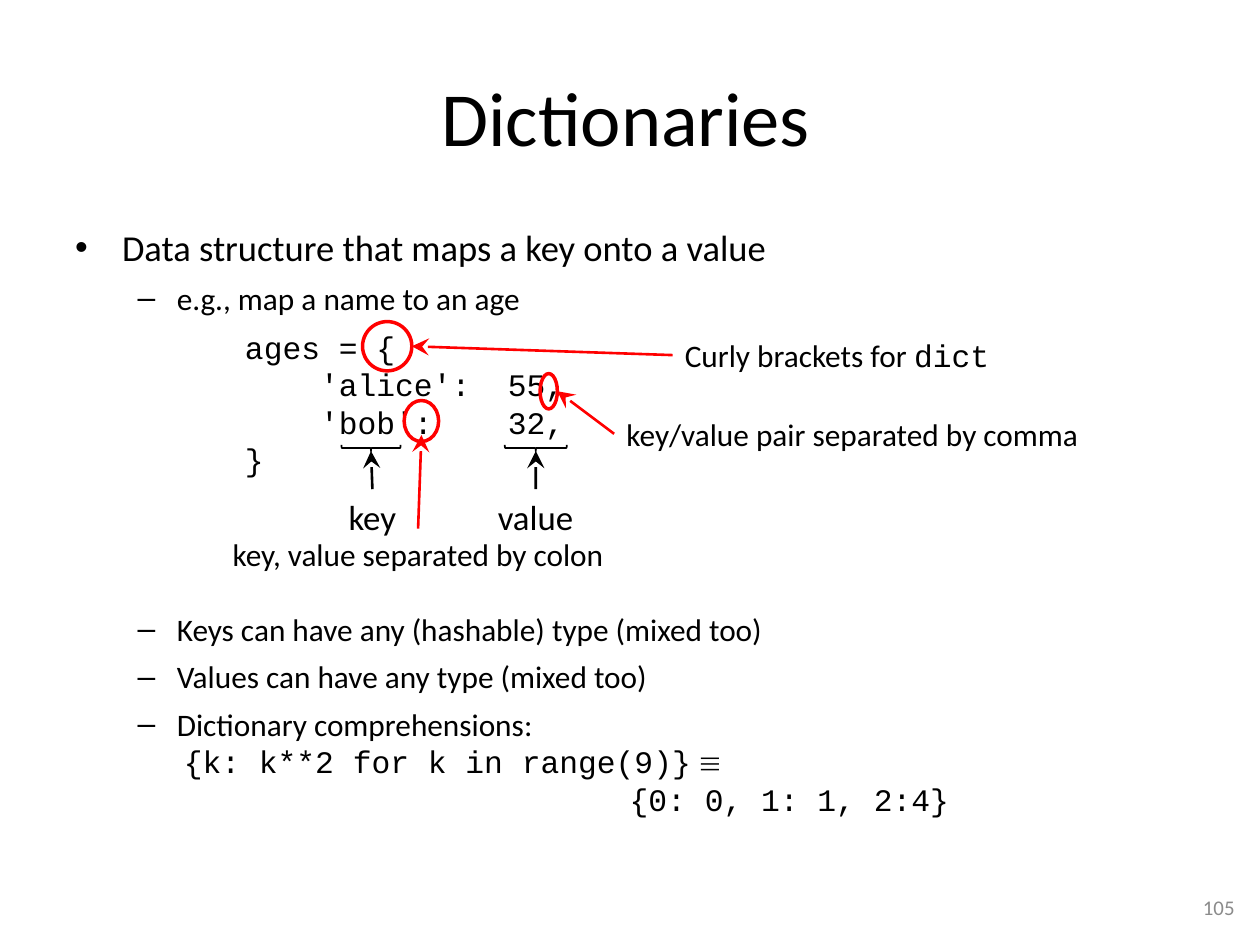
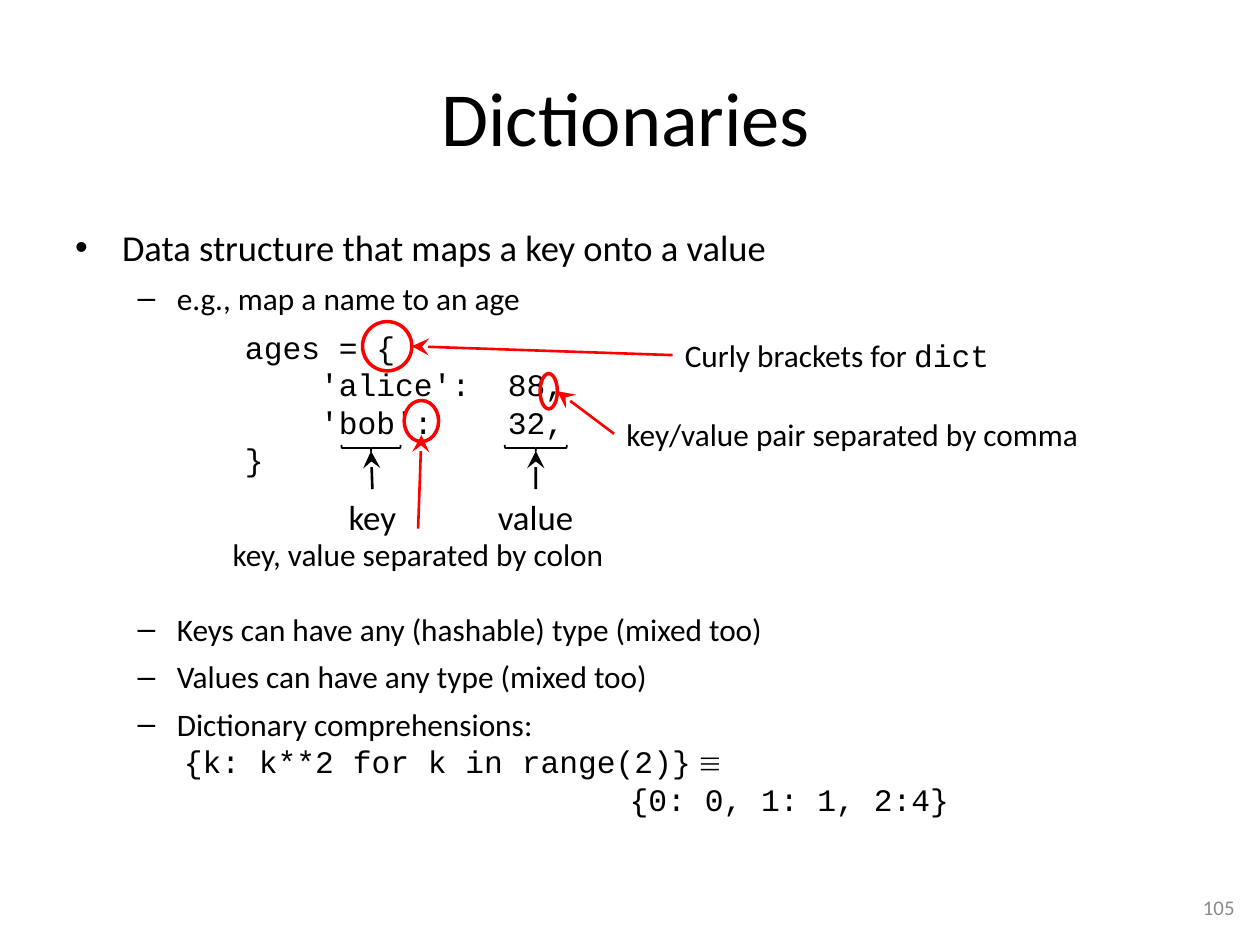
55: 55 -> 88
range(9: range(9 -> range(2
